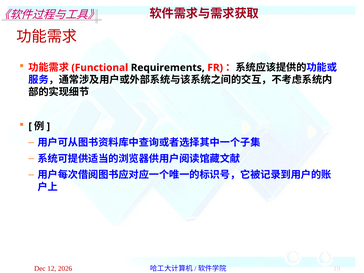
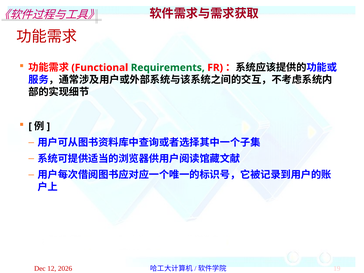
Requirements colour: black -> green
